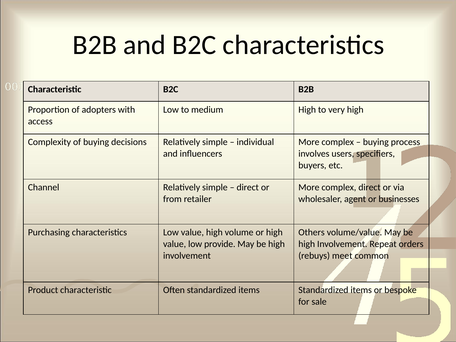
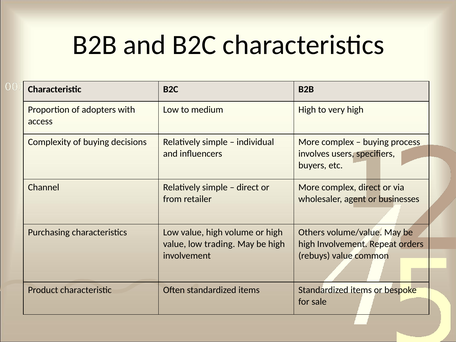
provide: provide -> trading
rebuys meet: meet -> value
